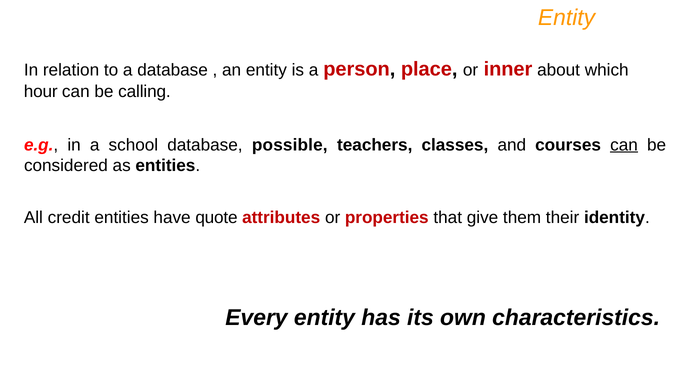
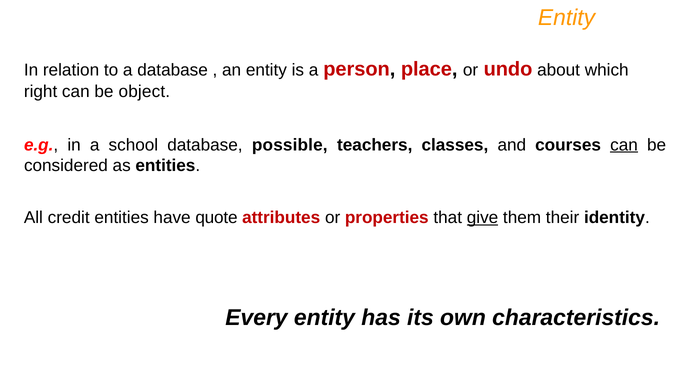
inner: inner -> undo
hour: hour -> right
calling: calling -> object
give underline: none -> present
